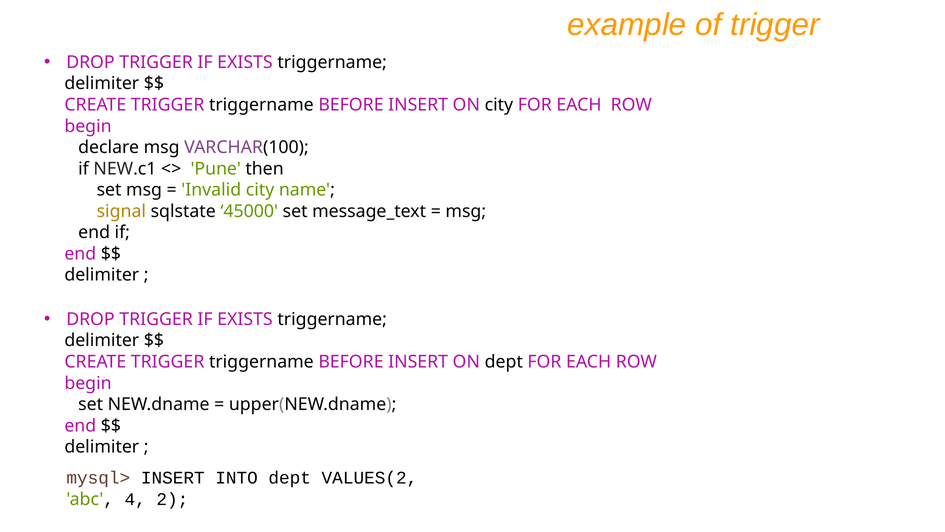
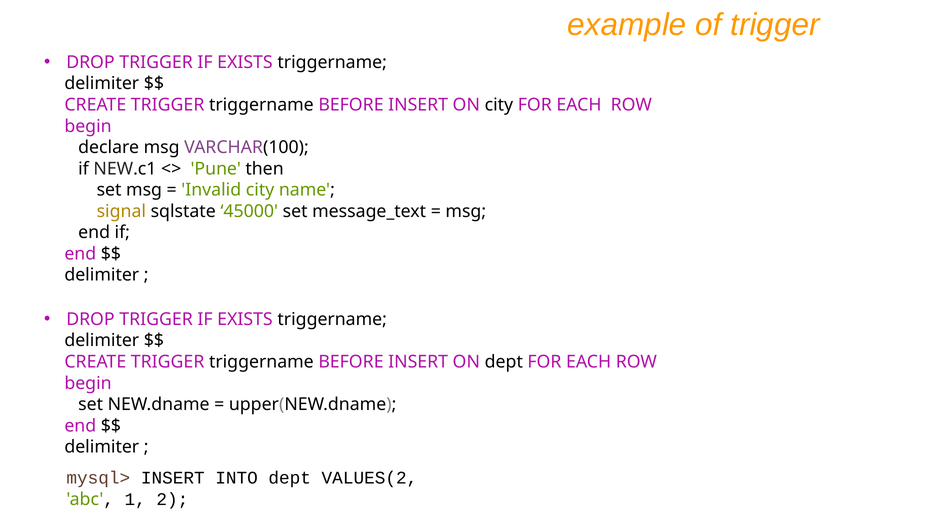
4: 4 -> 1
